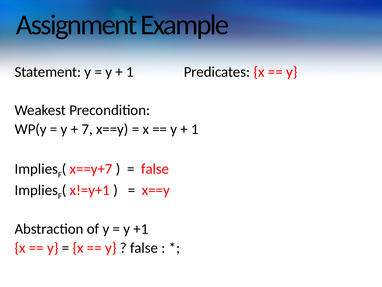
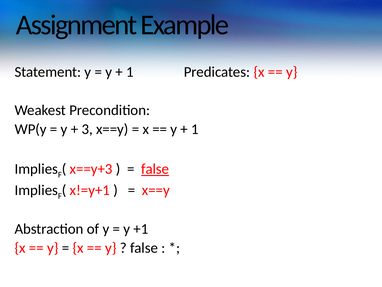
7: 7 -> 3
x==y+7: x==y+7 -> x==y+3
false at (155, 169) underline: none -> present
